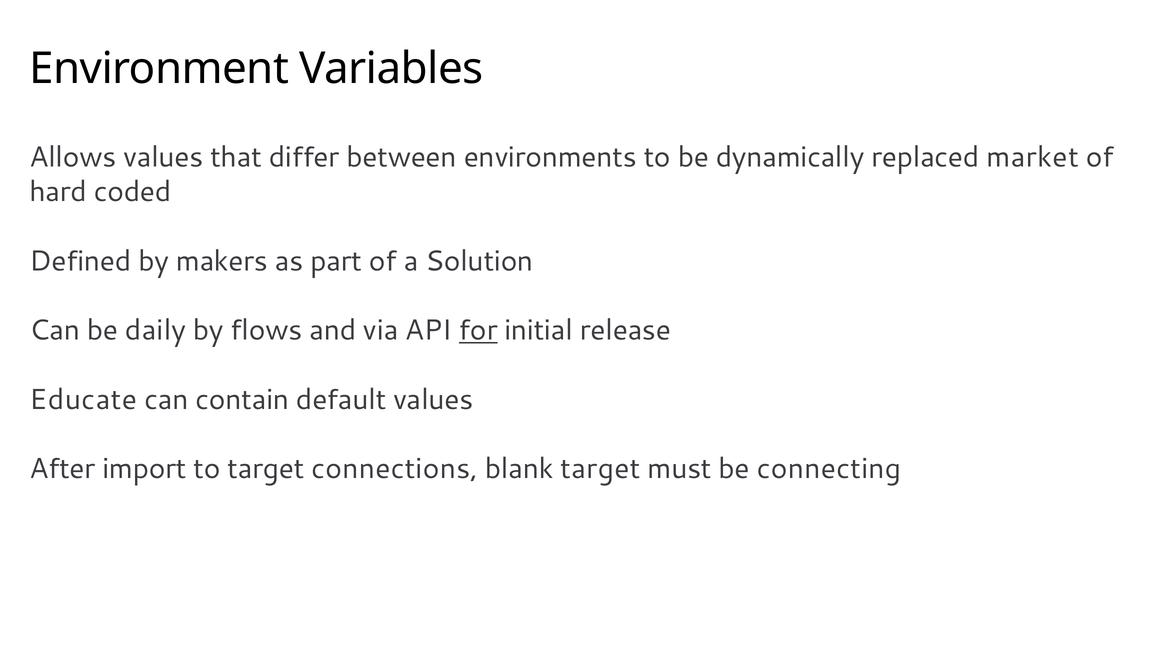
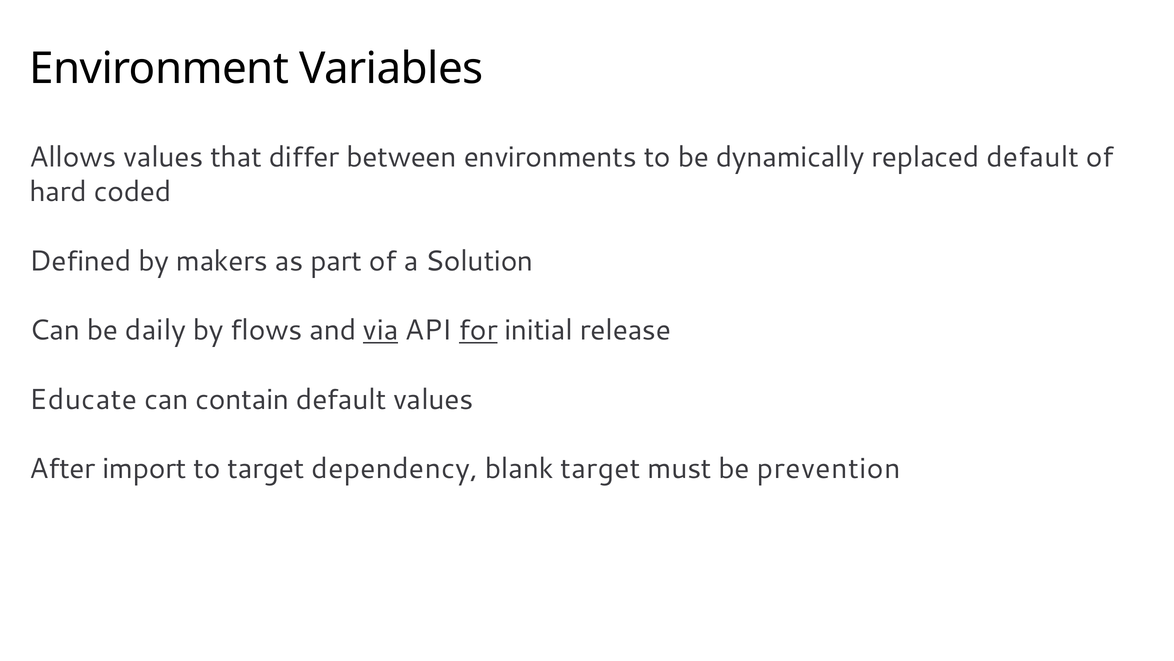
replaced market: market -> default
via underline: none -> present
connections: connections -> dependency
connecting: connecting -> prevention
